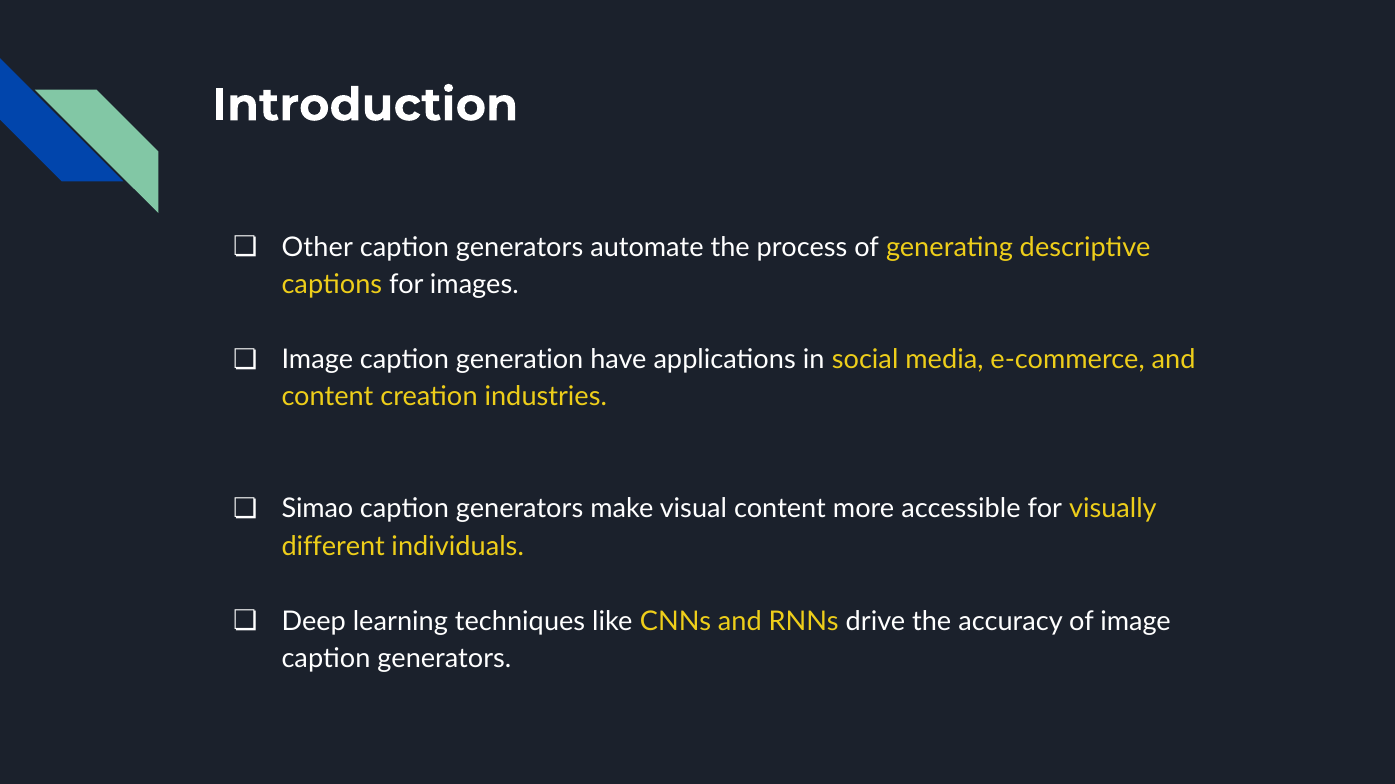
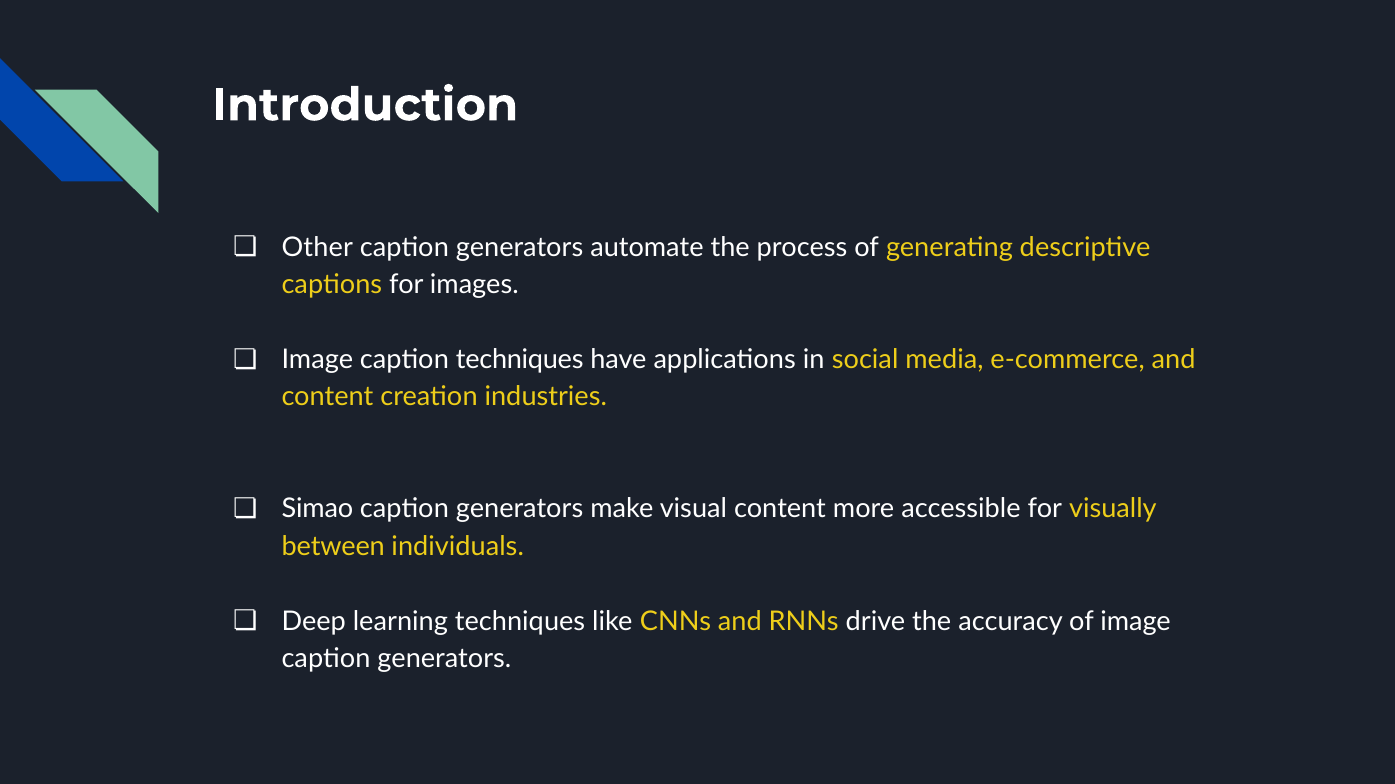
caption generation: generation -> techniques
different: different -> between
